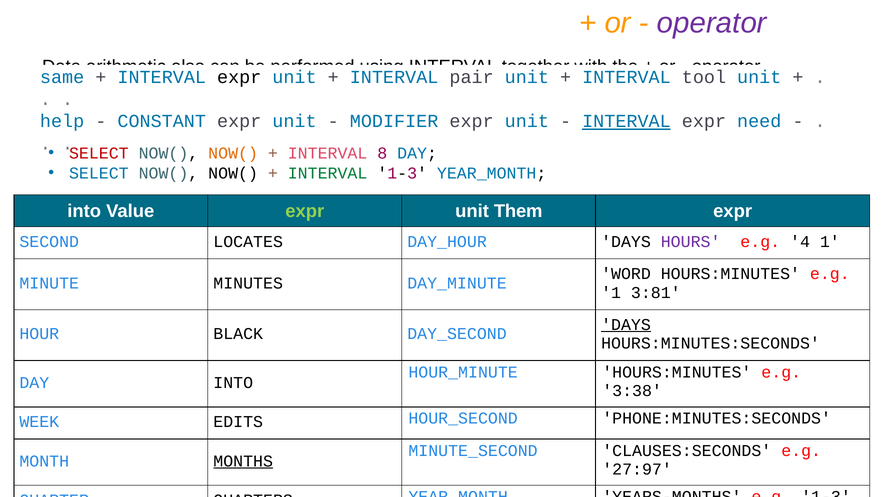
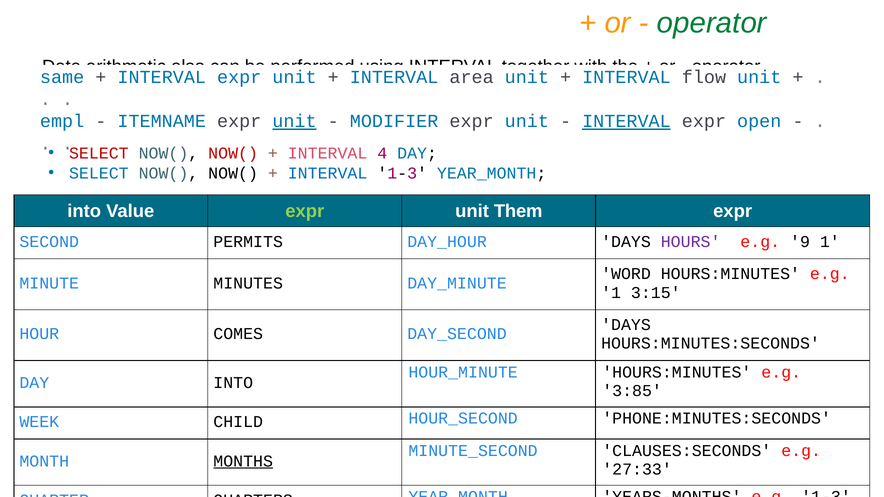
operator at (712, 23) colour: purple -> green
expr at (239, 77) colour: black -> blue
pair: pair -> area
tool: tool -> flow
help: help -> empl
CONSTANT: CONSTANT -> ITEMNAME
unit at (294, 121) underline: none -> present
need: need -> open
NOW( at (233, 153) colour: orange -> red
8: 8 -> 4
INTERVAL at (328, 173) colour: green -> blue
LOCATES: LOCATES -> PERMITS
4: 4 -> 9
3:81: 3:81 -> 3:15
DAYS at (626, 325) underline: present -> none
BLACK: BLACK -> COMES
3:38: 3:38 -> 3:85
EDITS: EDITS -> CHILD
27:97: 27:97 -> 27:33
